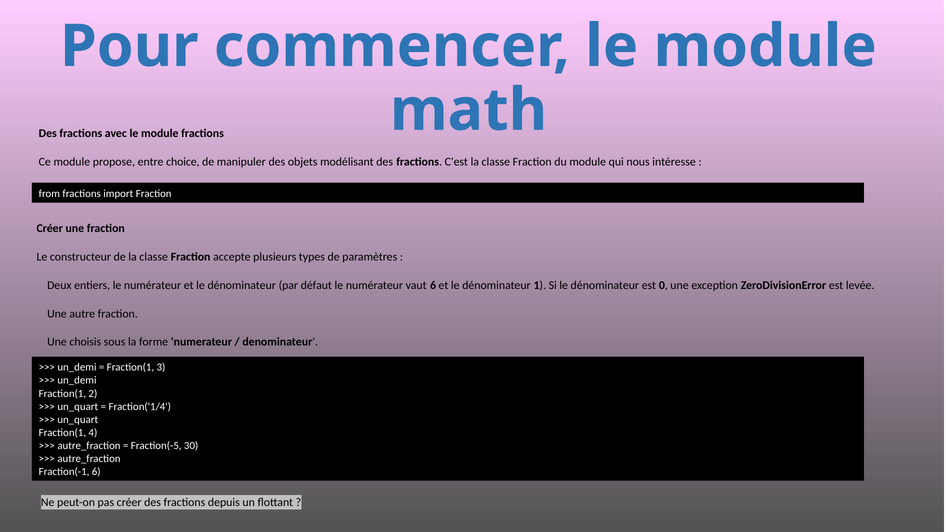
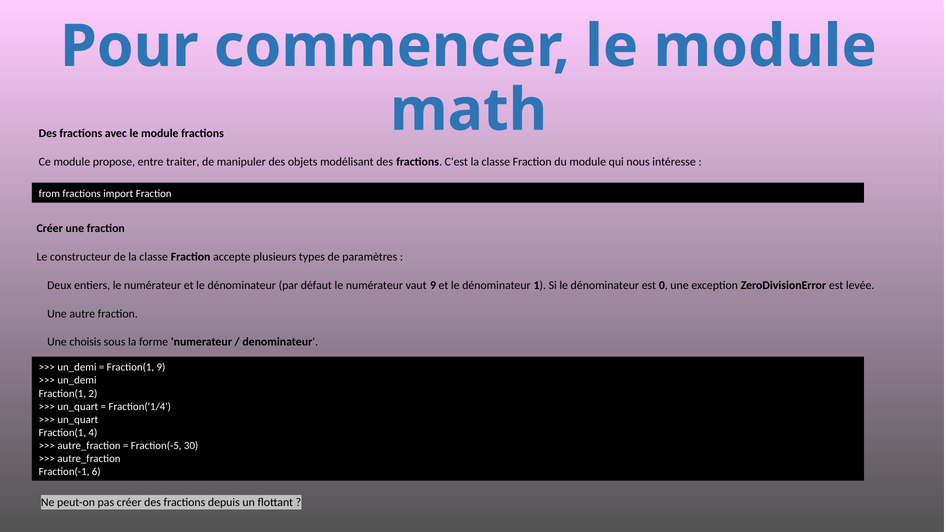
choice: choice -> traiter
vaut 6: 6 -> 9
Fraction(1 3: 3 -> 9
